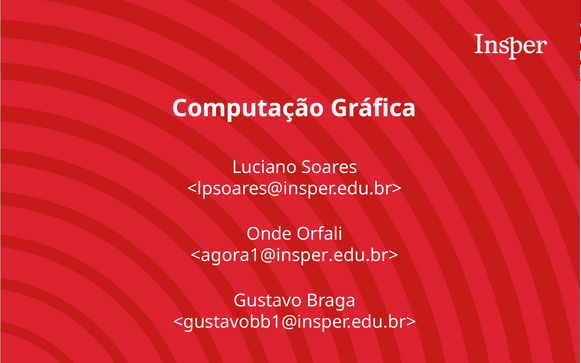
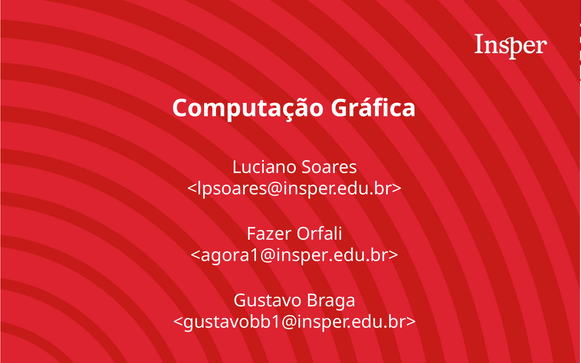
Onde: Onde -> Fazer
